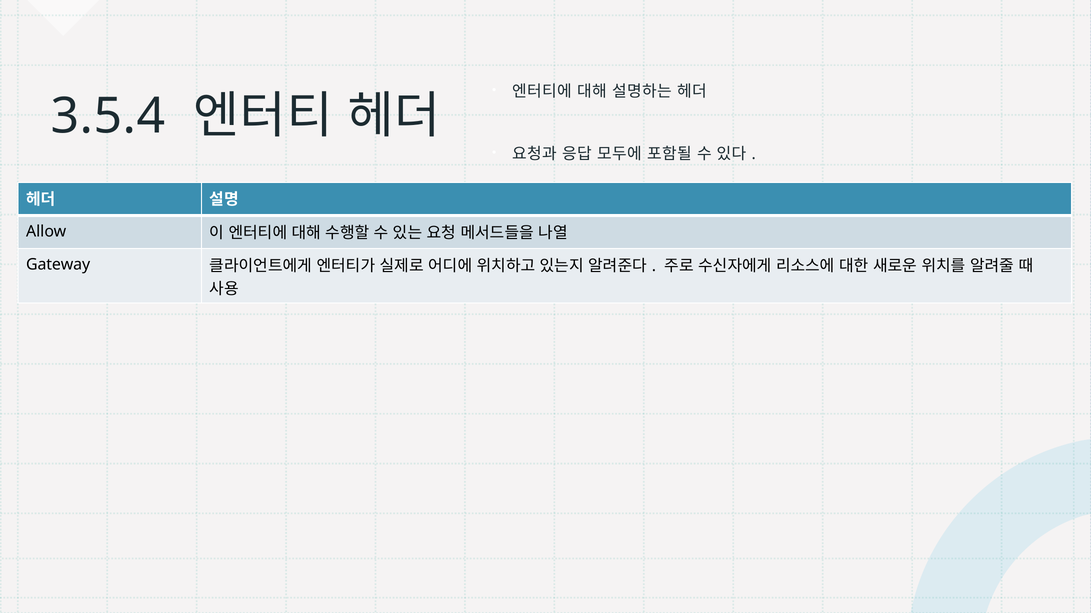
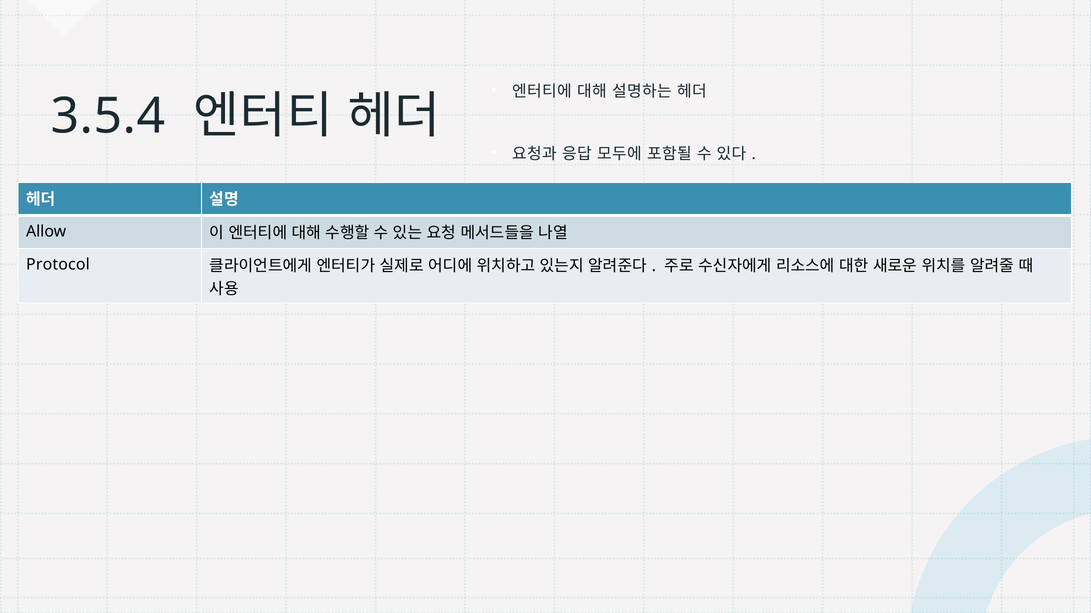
Gateway: Gateway -> Protocol
